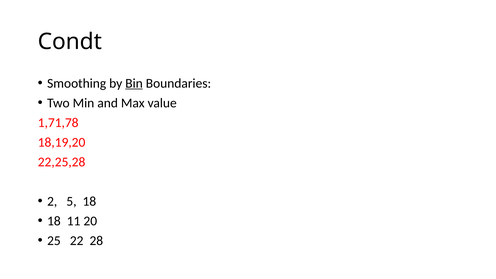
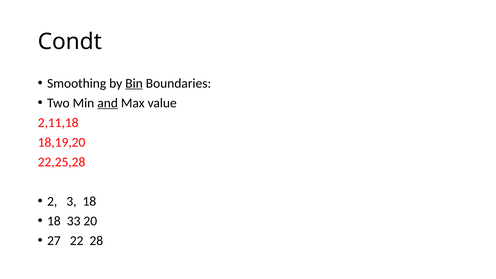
and underline: none -> present
1,71,78: 1,71,78 -> 2,11,18
5: 5 -> 3
11: 11 -> 33
25: 25 -> 27
